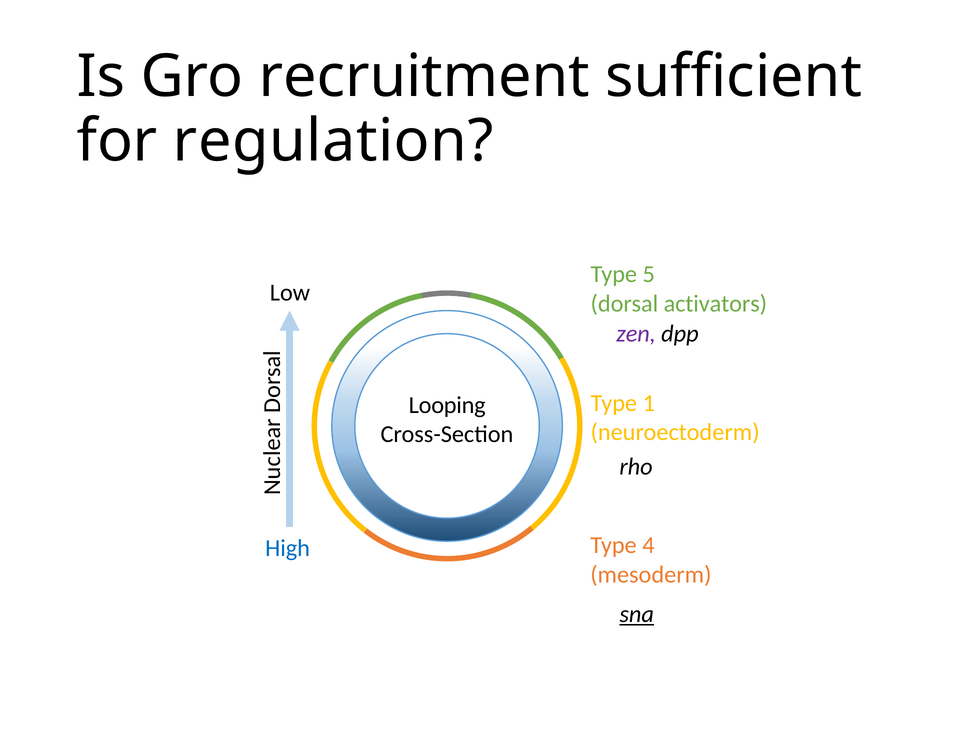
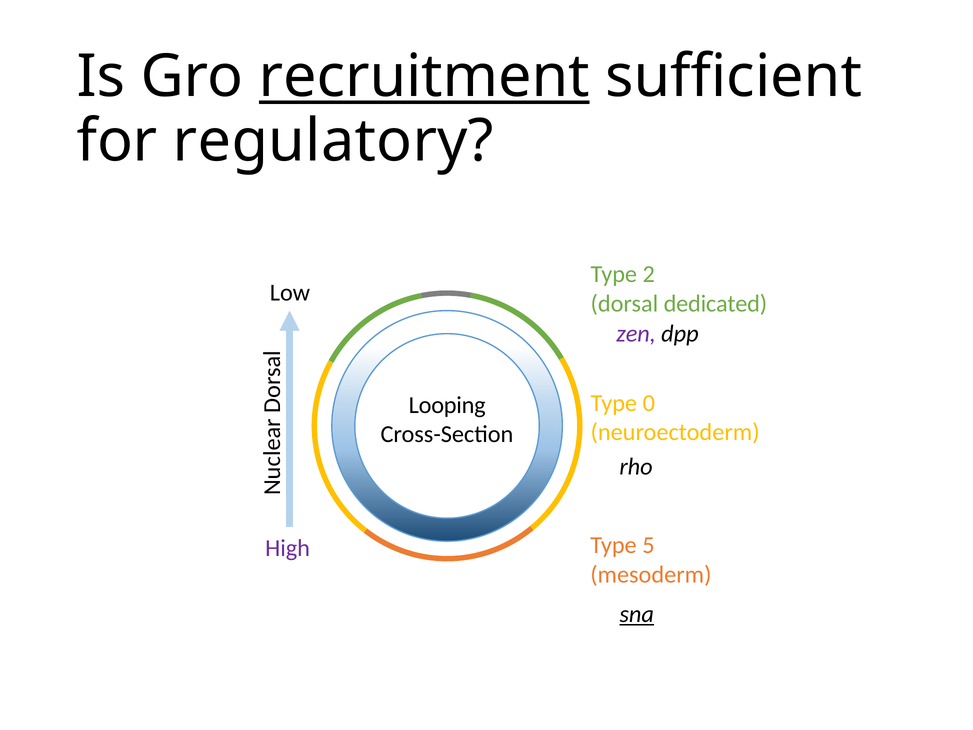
recruitment underline: none -> present
regulation: regulation -> regulatory
5: 5 -> 2
activators: activators -> dedicated
1: 1 -> 0
4: 4 -> 5
High colour: blue -> purple
